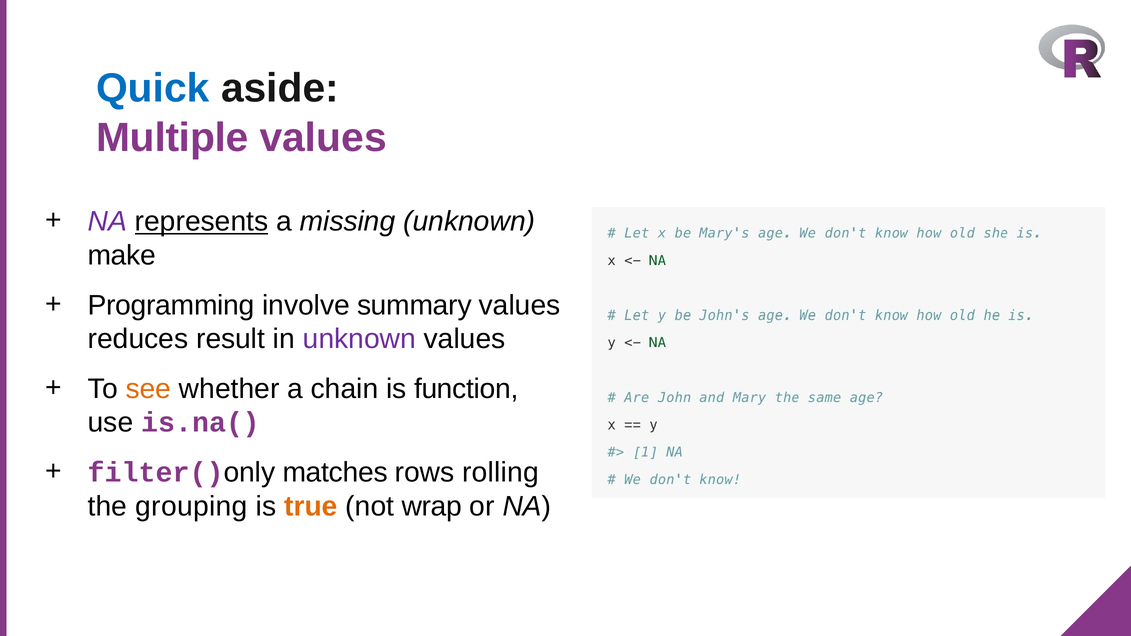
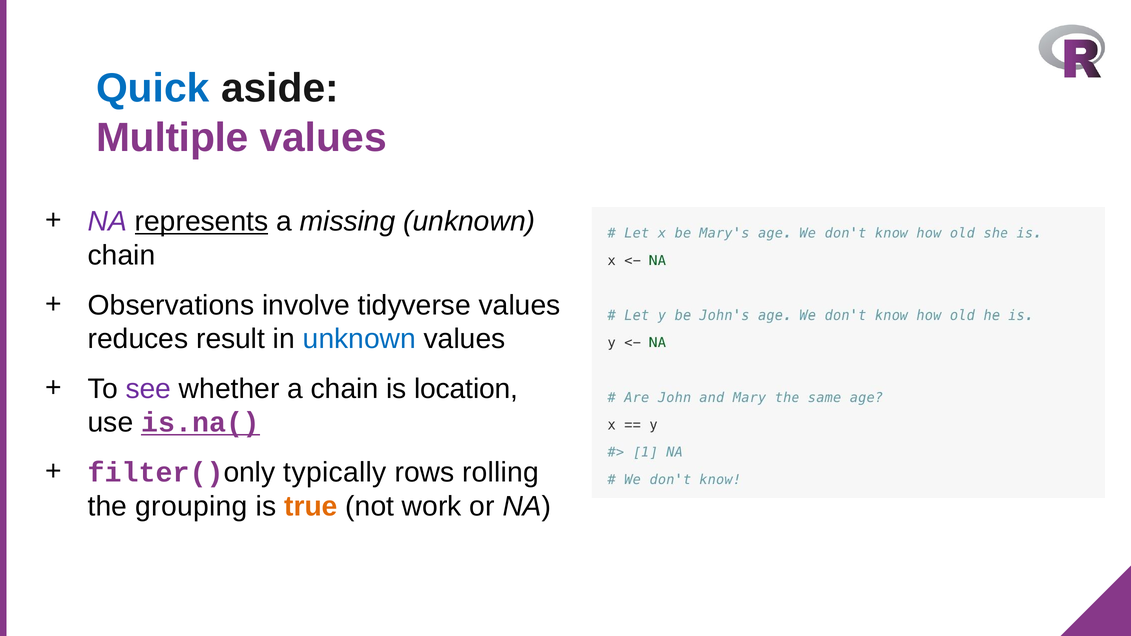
make at (122, 256): make -> chain
Programming: Programming -> Observations
summary: summary -> tidyverse
unknown at (359, 339) colour: purple -> blue
see colour: orange -> purple
function: function -> location
is.na( underline: none -> present
matches: matches -> typically
wrap: wrap -> work
